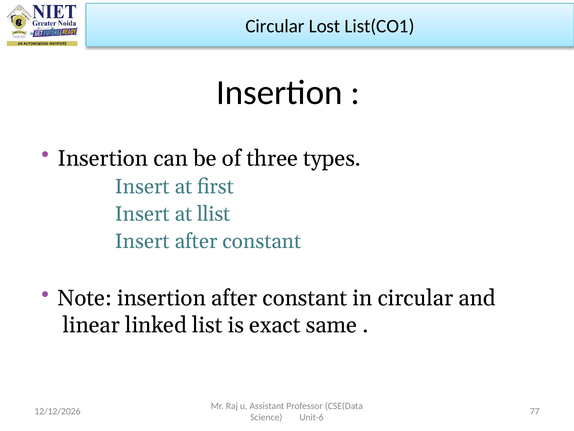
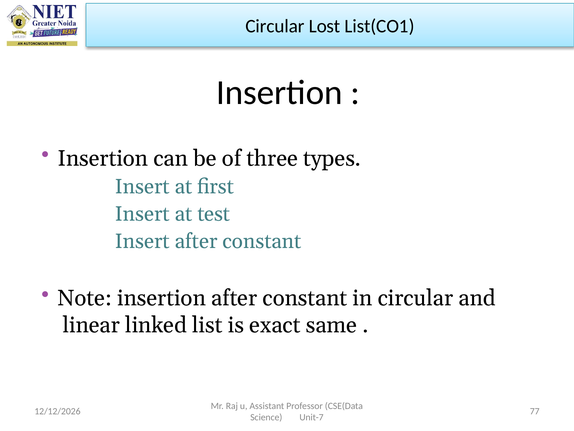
llist: llist -> test
Unit-6: Unit-6 -> Unit-7
